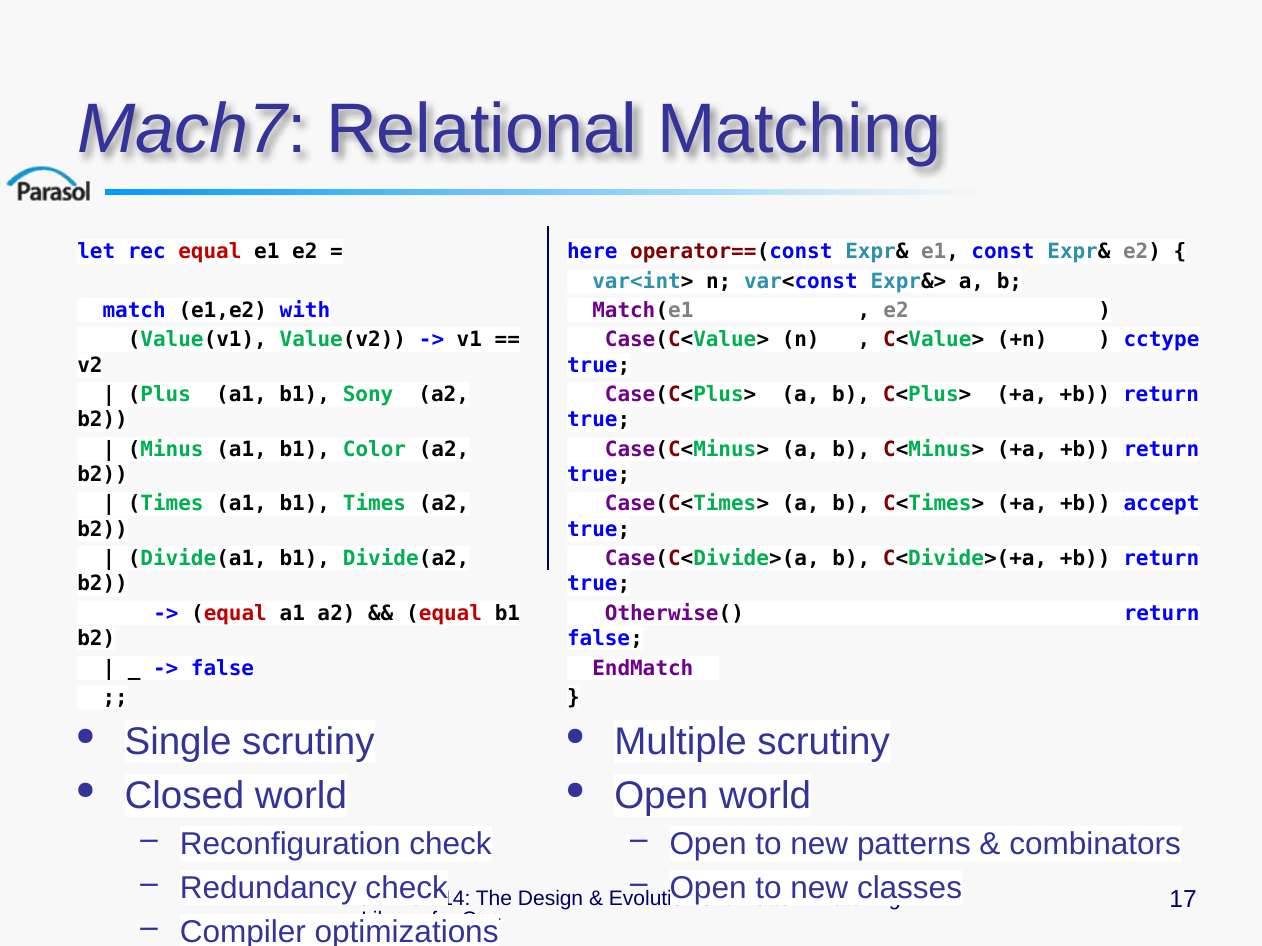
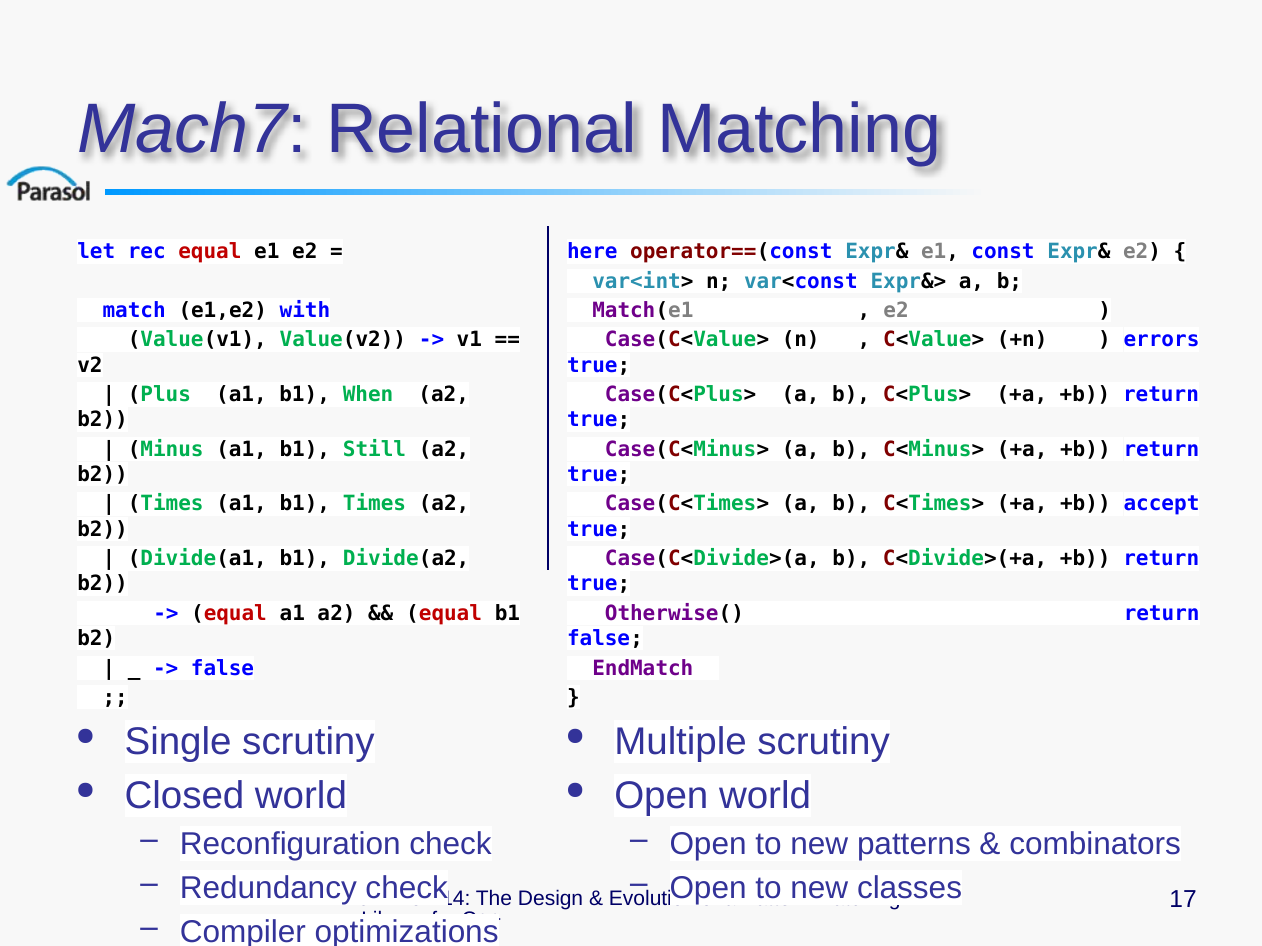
cctype: cctype -> errors
Sony: Sony -> When
Color: Color -> Still
